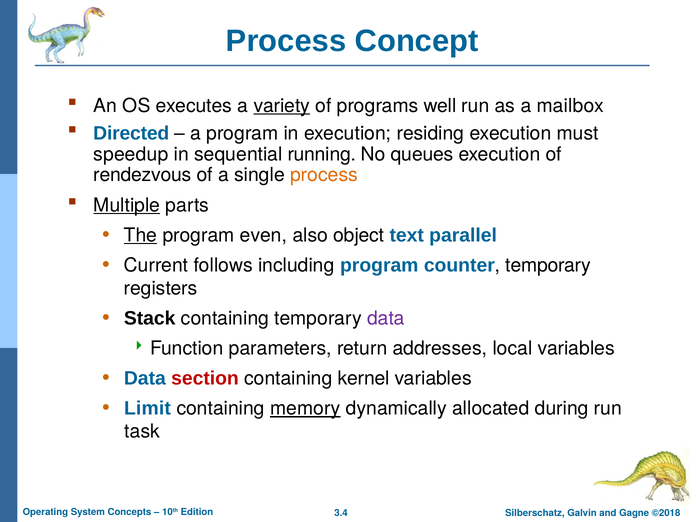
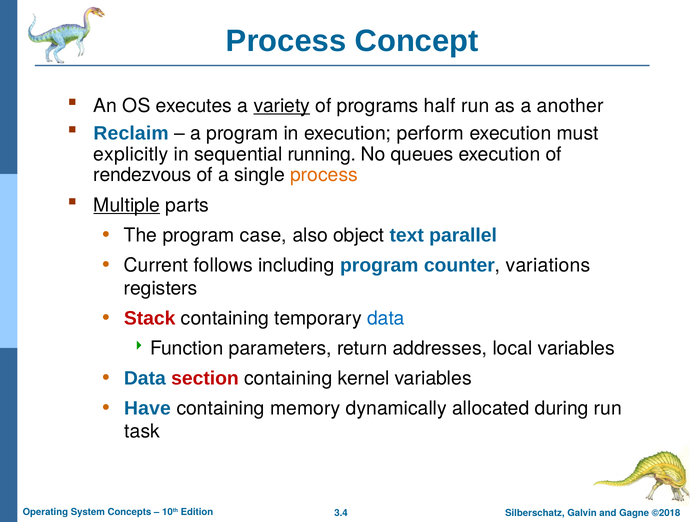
well: well -> half
mailbox: mailbox -> another
Directed: Directed -> Reclaim
residing: residing -> perform
speedup: speedup -> explicitly
The underline: present -> none
even: even -> case
counter temporary: temporary -> variations
Stack colour: black -> red
data at (386, 318) colour: purple -> blue
Limit: Limit -> Have
memory underline: present -> none
